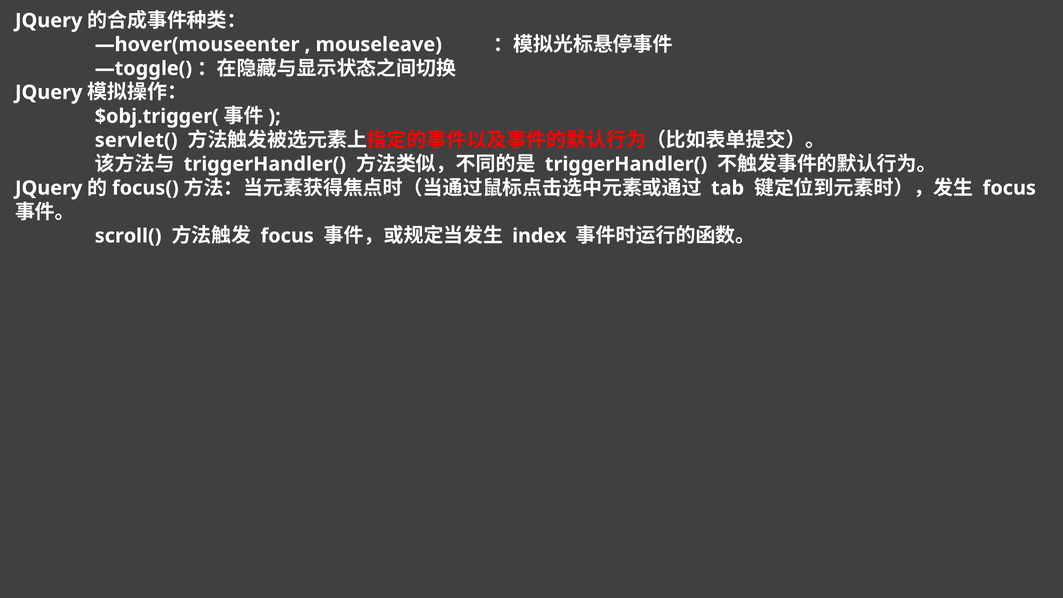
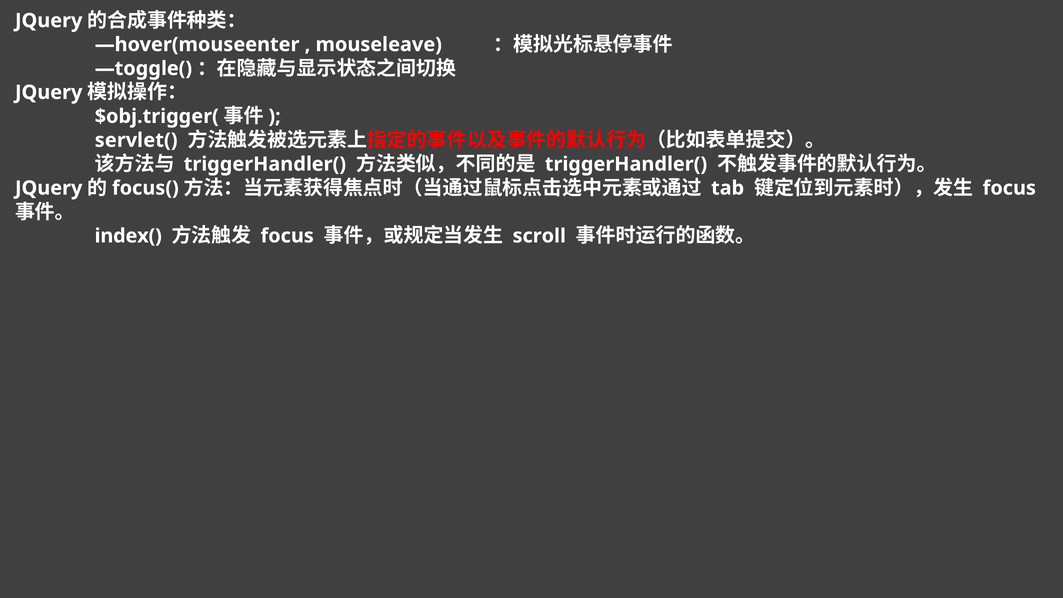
scroll(: scroll( -> index(
index: index -> scroll
